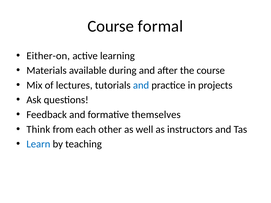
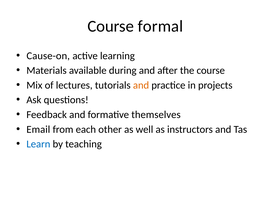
Either-on: Either-on -> Cause-on
and at (141, 85) colour: blue -> orange
Think: Think -> Email
